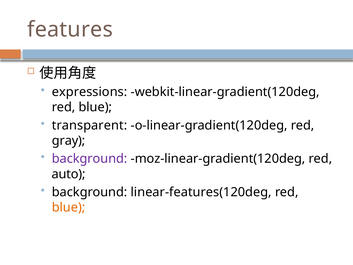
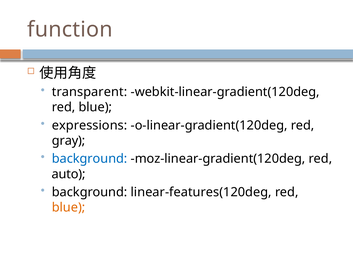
features: features -> function
expressions: expressions -> transparent
transparent: transparent -> expressions
background at (90, 159) colour: purple -> blue
